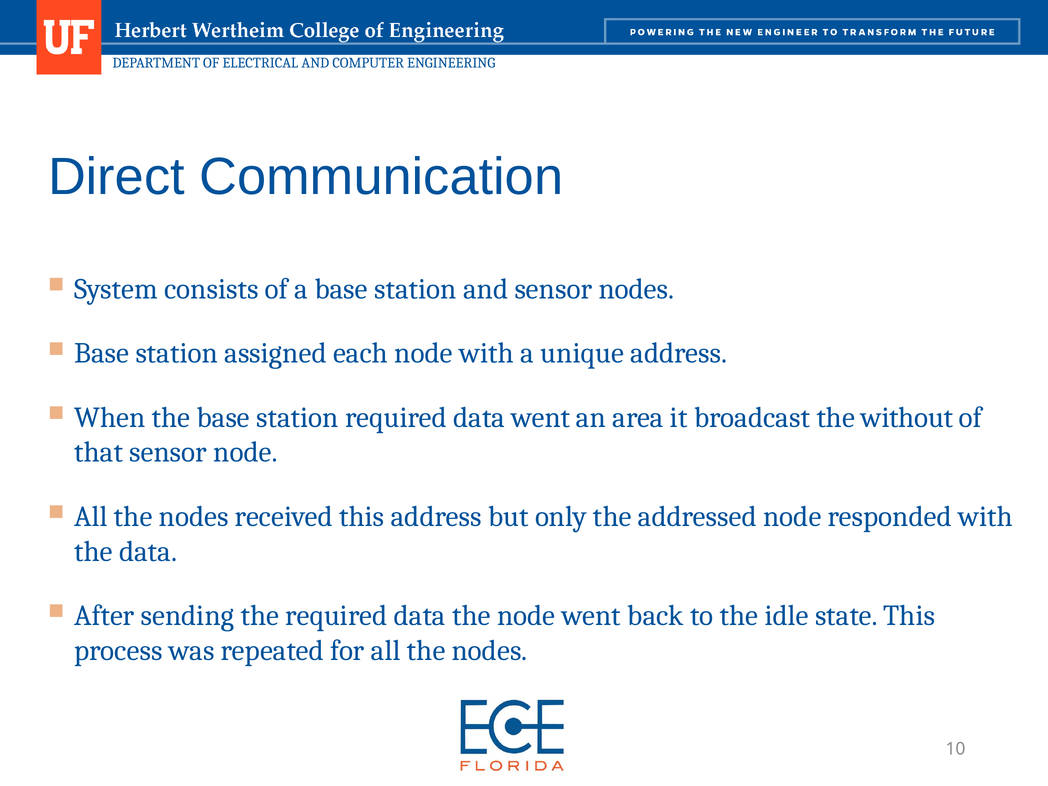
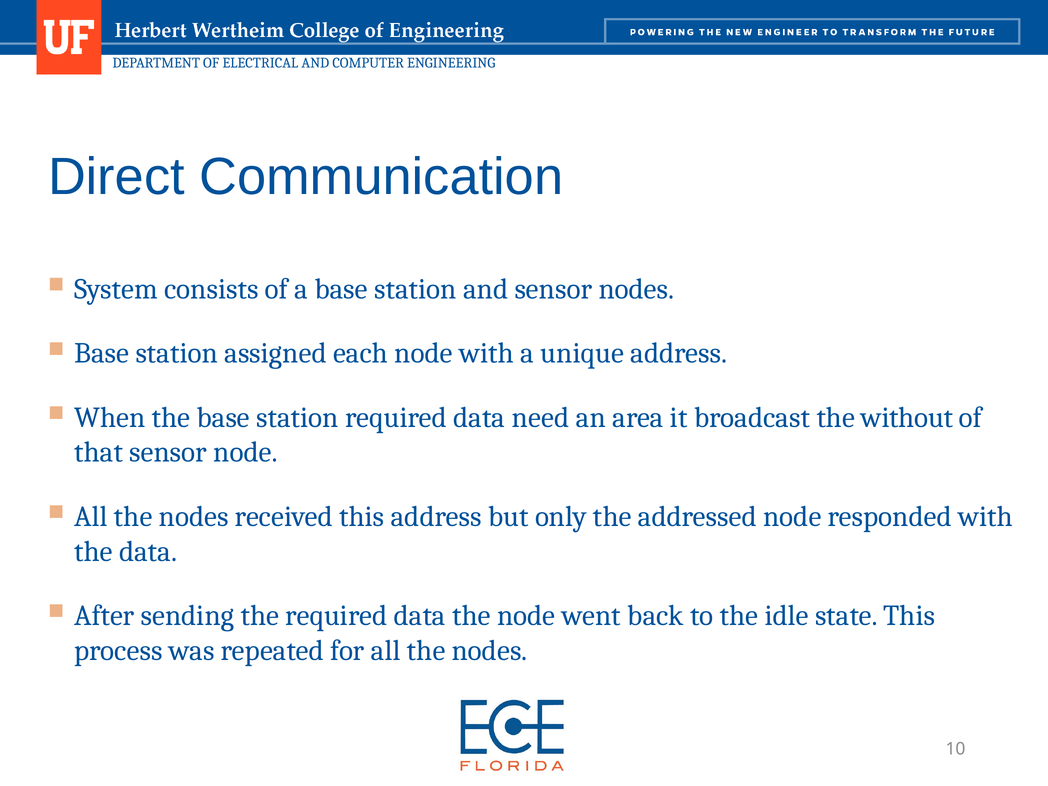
data went: went -> need
